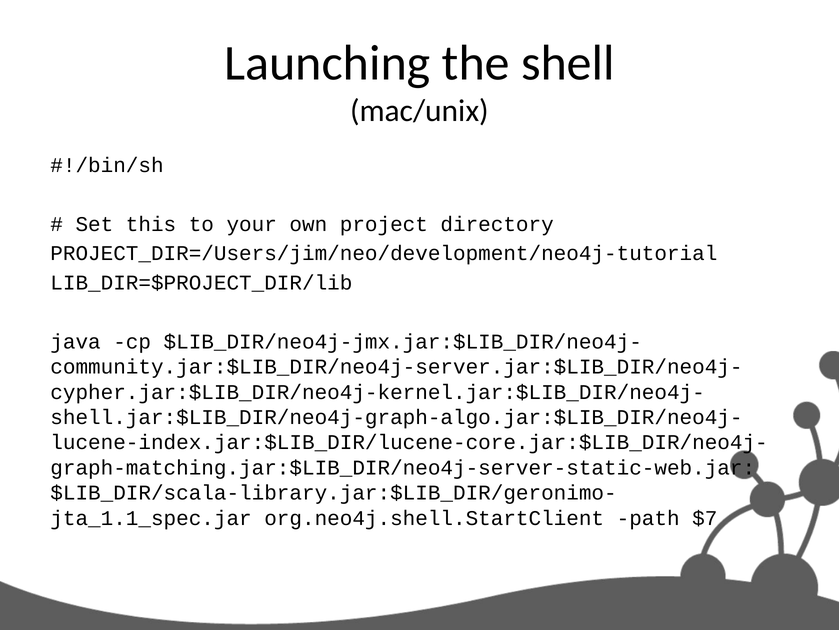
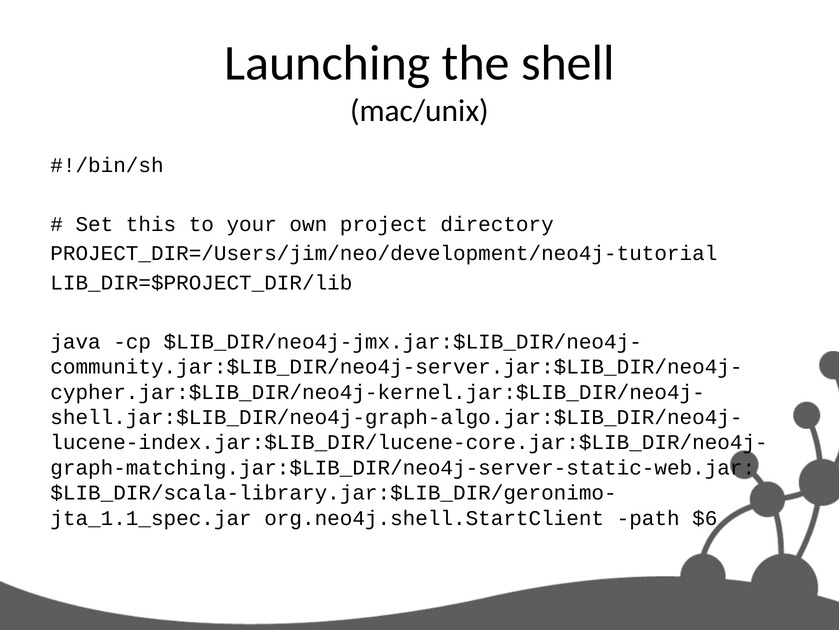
$7: $7 -> $6
